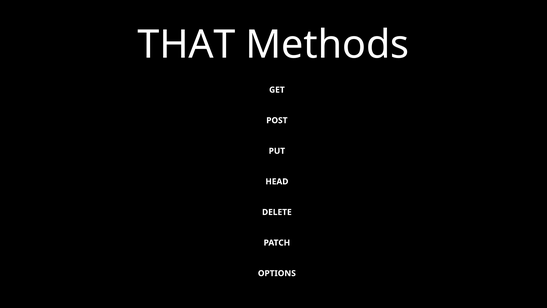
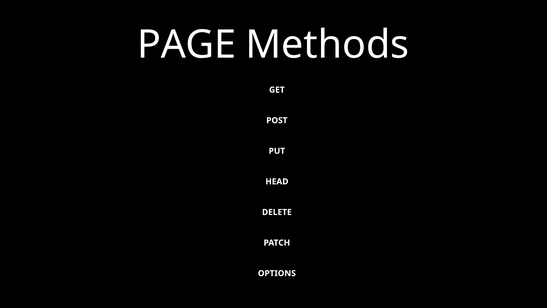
THAT: THAT -> PAGE
